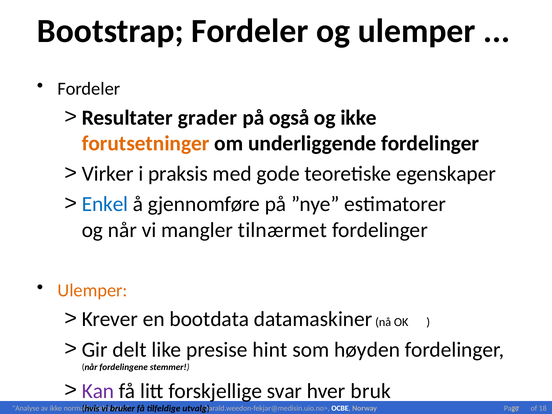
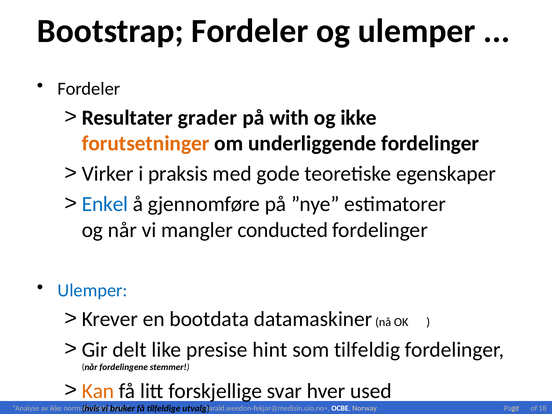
også: også -> with
tilnærmet: tilnærmet -> conducted
Ulemper at (93, 290) colour: orange -> blue
høyden: høyden -> tilfeldig
Kan colour: purple -> orange
bruk: bruk -> used
